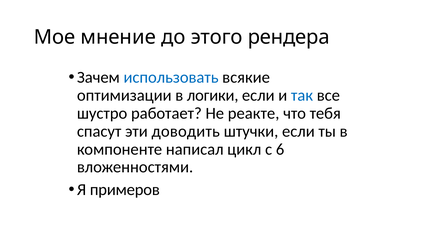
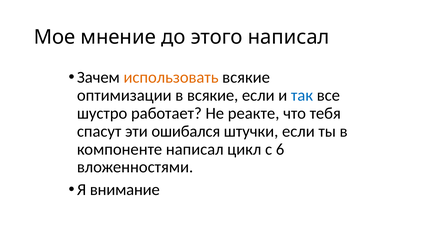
этого рендера: рендера -> написал
использовать colour: blue -> orange
в логики: логики -> всякие
доводить: доводить -> ошибался
примеров: примеров -> внимание
